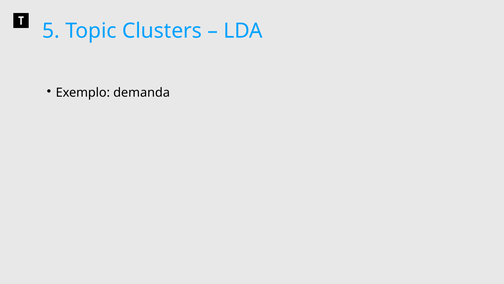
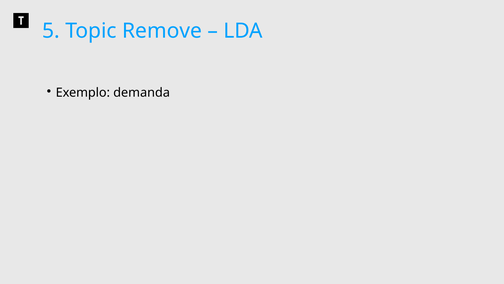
Clusters: Clusters -> Remove
